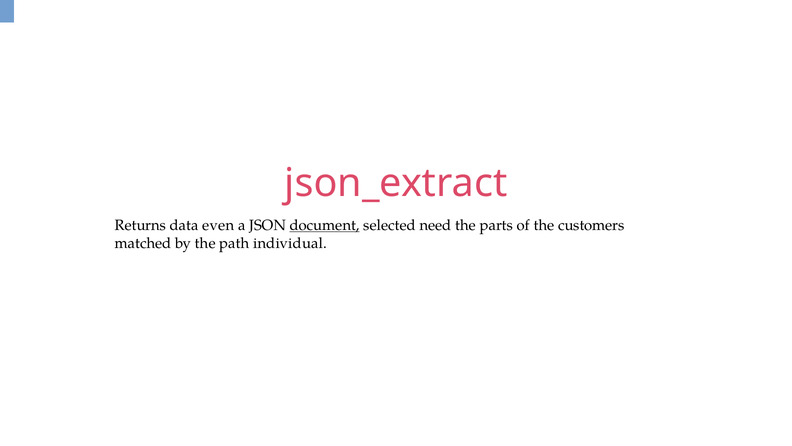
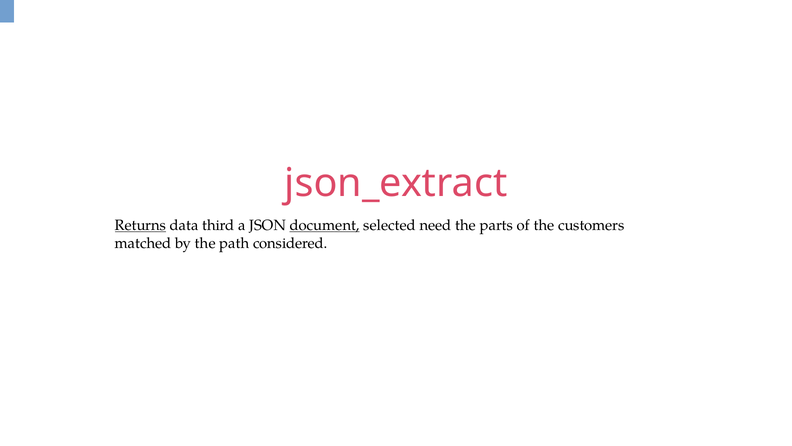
Returns underline: none -> present
even: even -> third
individual: individual -> considered
